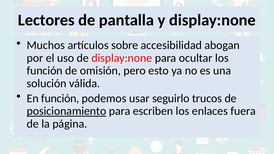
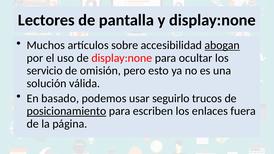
abogan underline: none -> present
función at (45, 71): función -> servicio
En función: función -> basado
